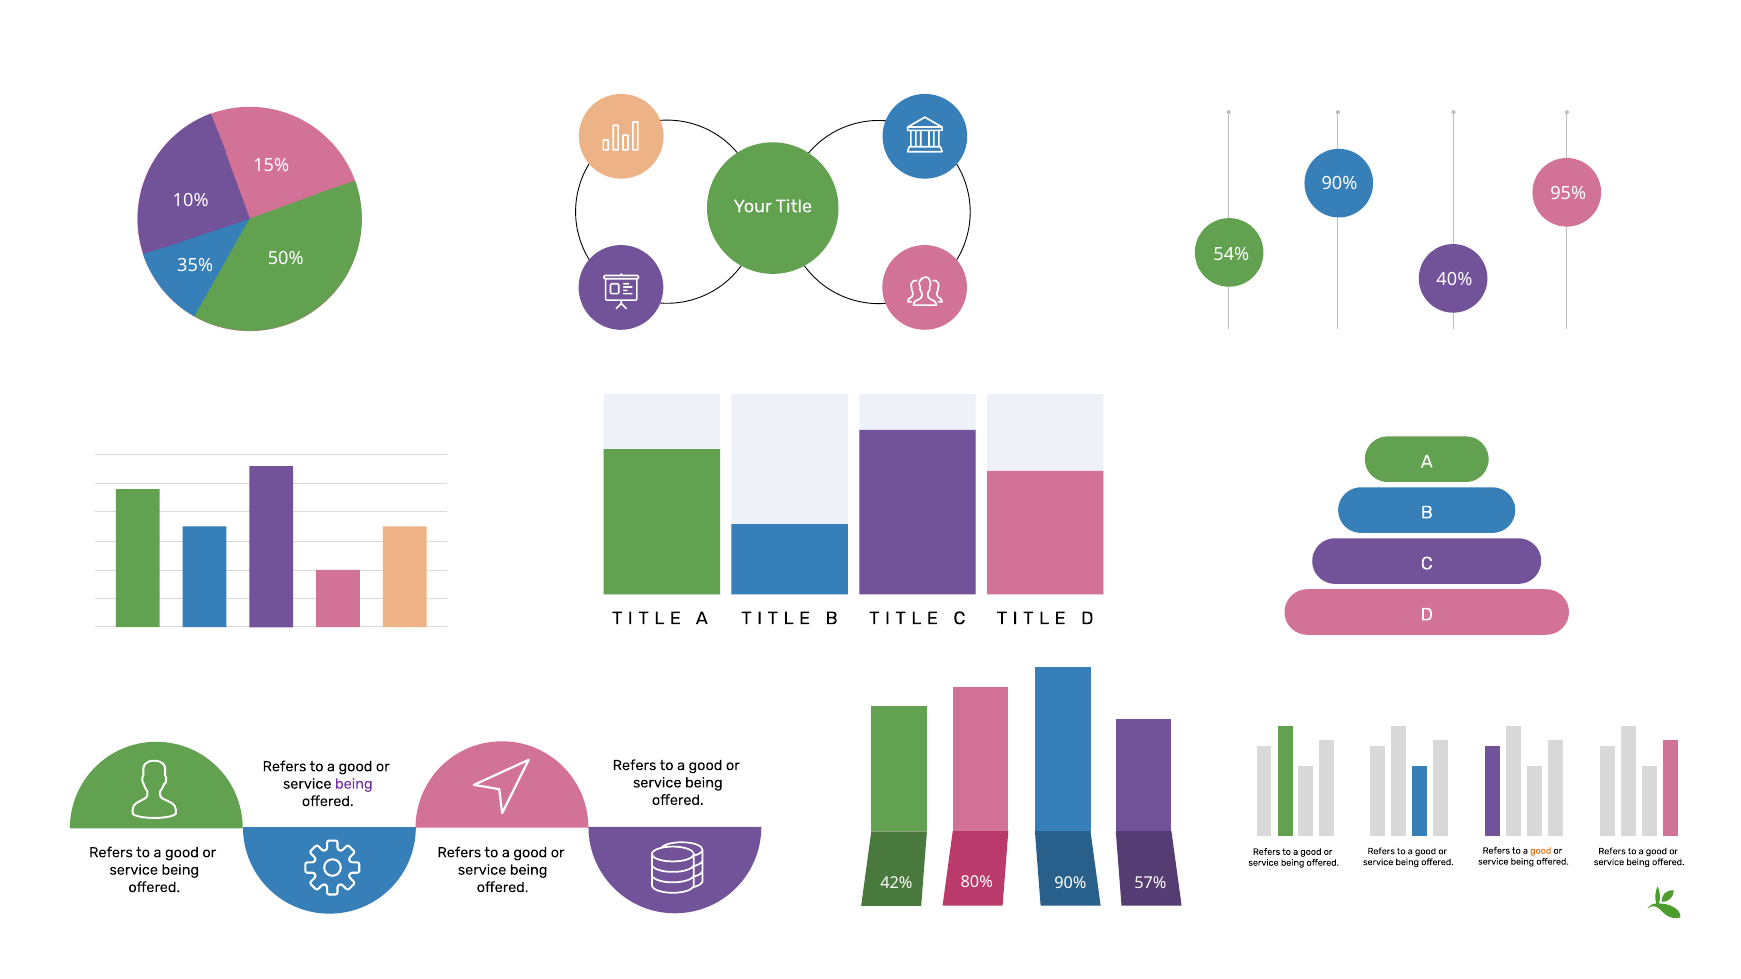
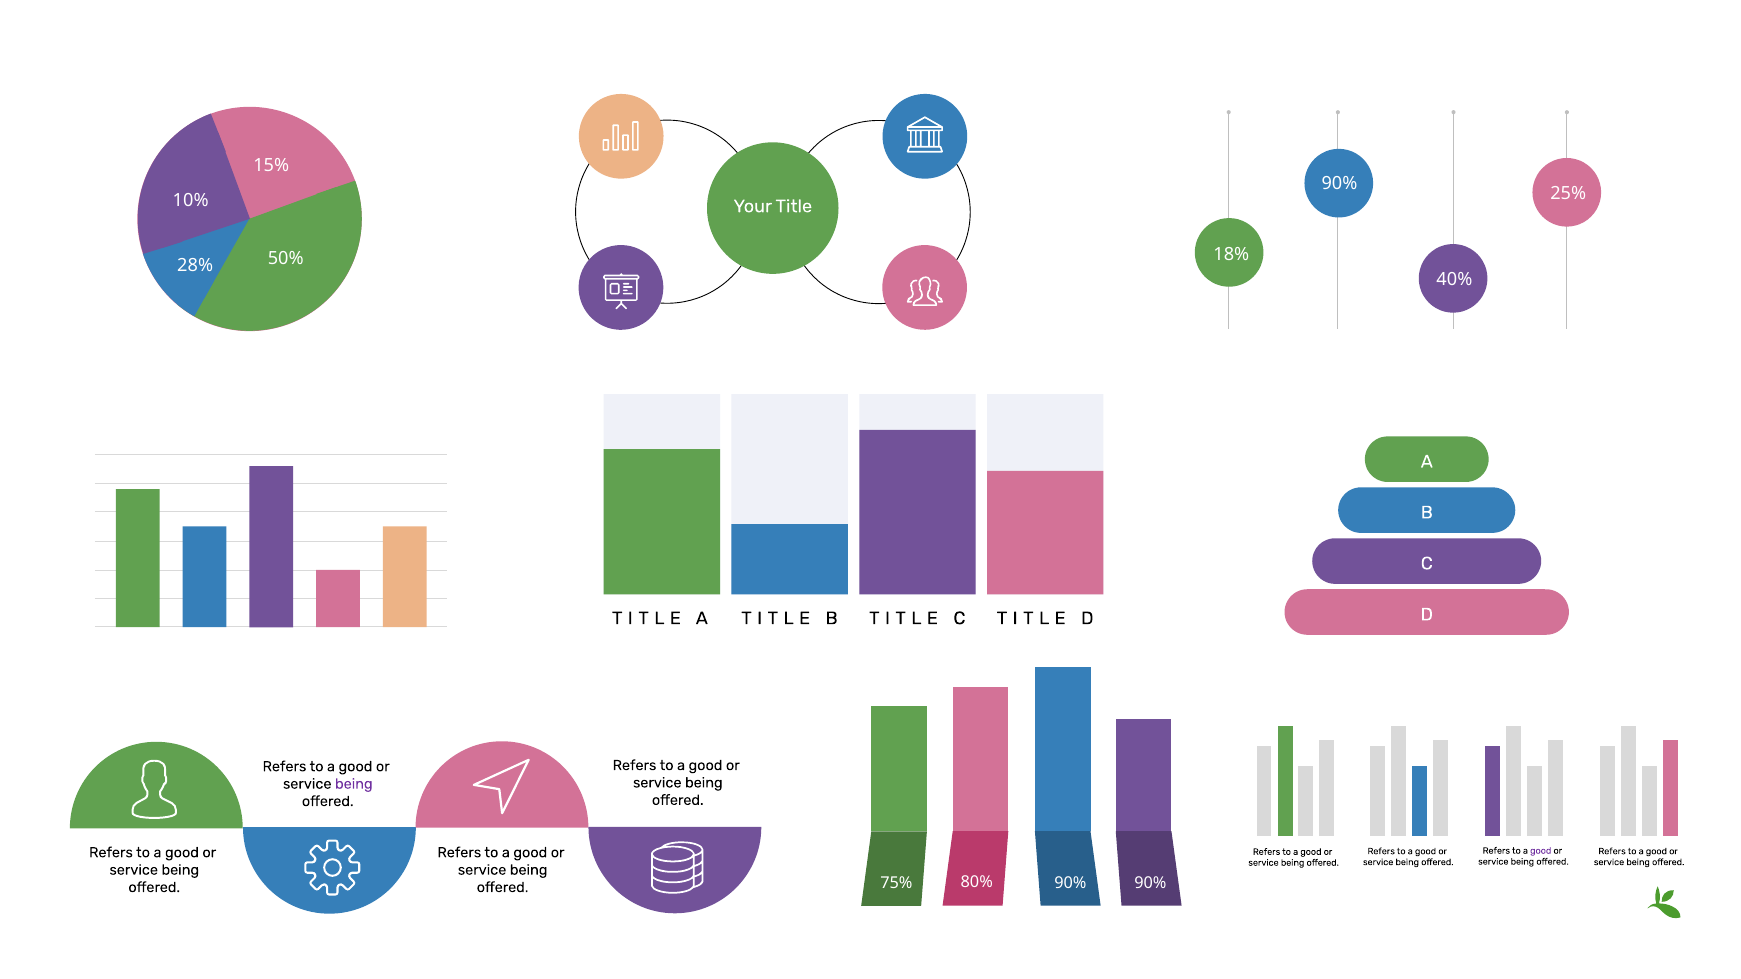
95%: 95% -> 25%
54%: 54% -> 18%
35%: 35% -> 28%
good at (1541, 851) colour: orange -> purple
42%: 42% -> 75%
90% 57%: 57% -> 90%
